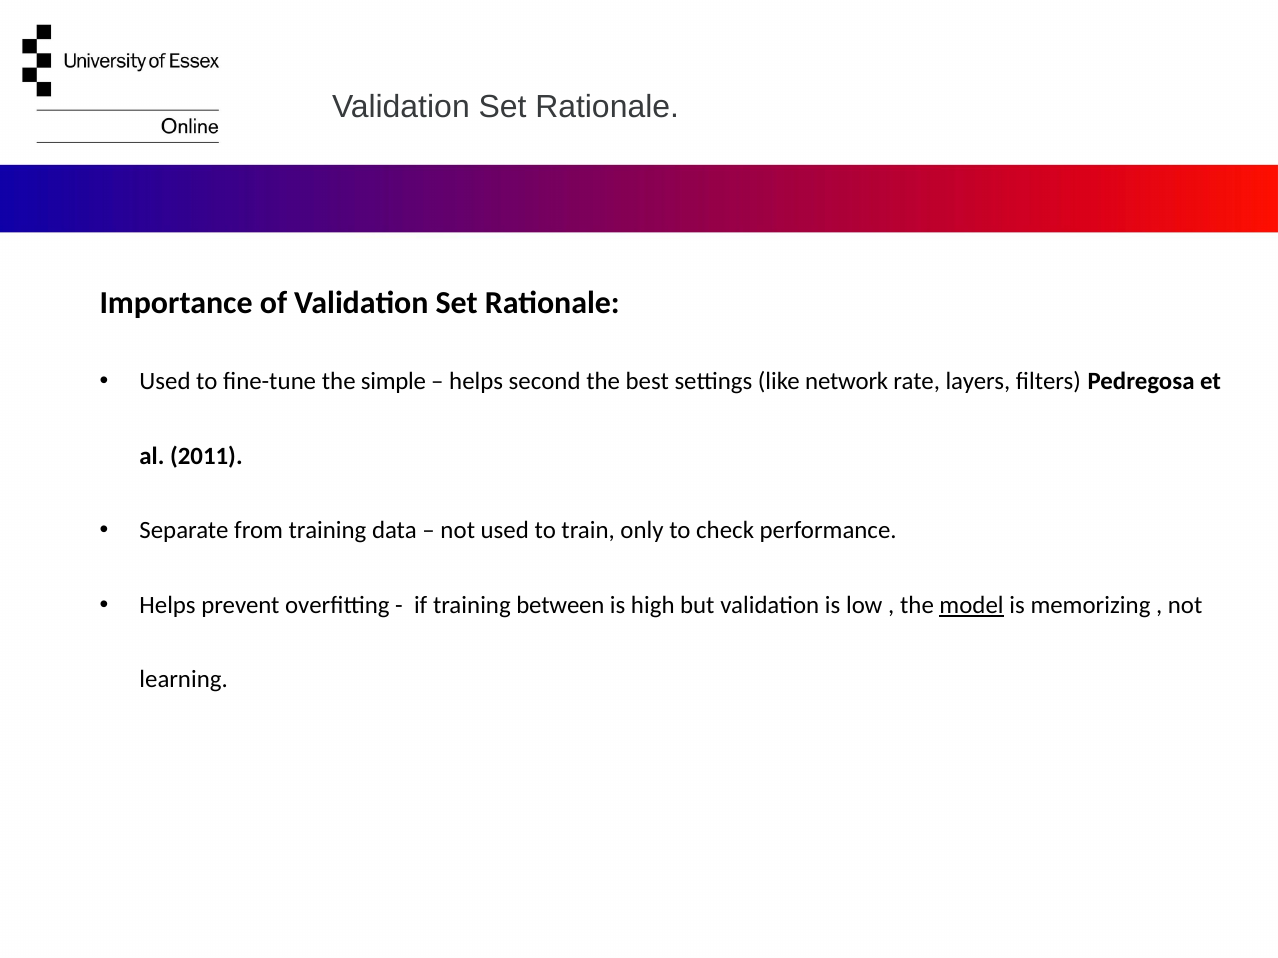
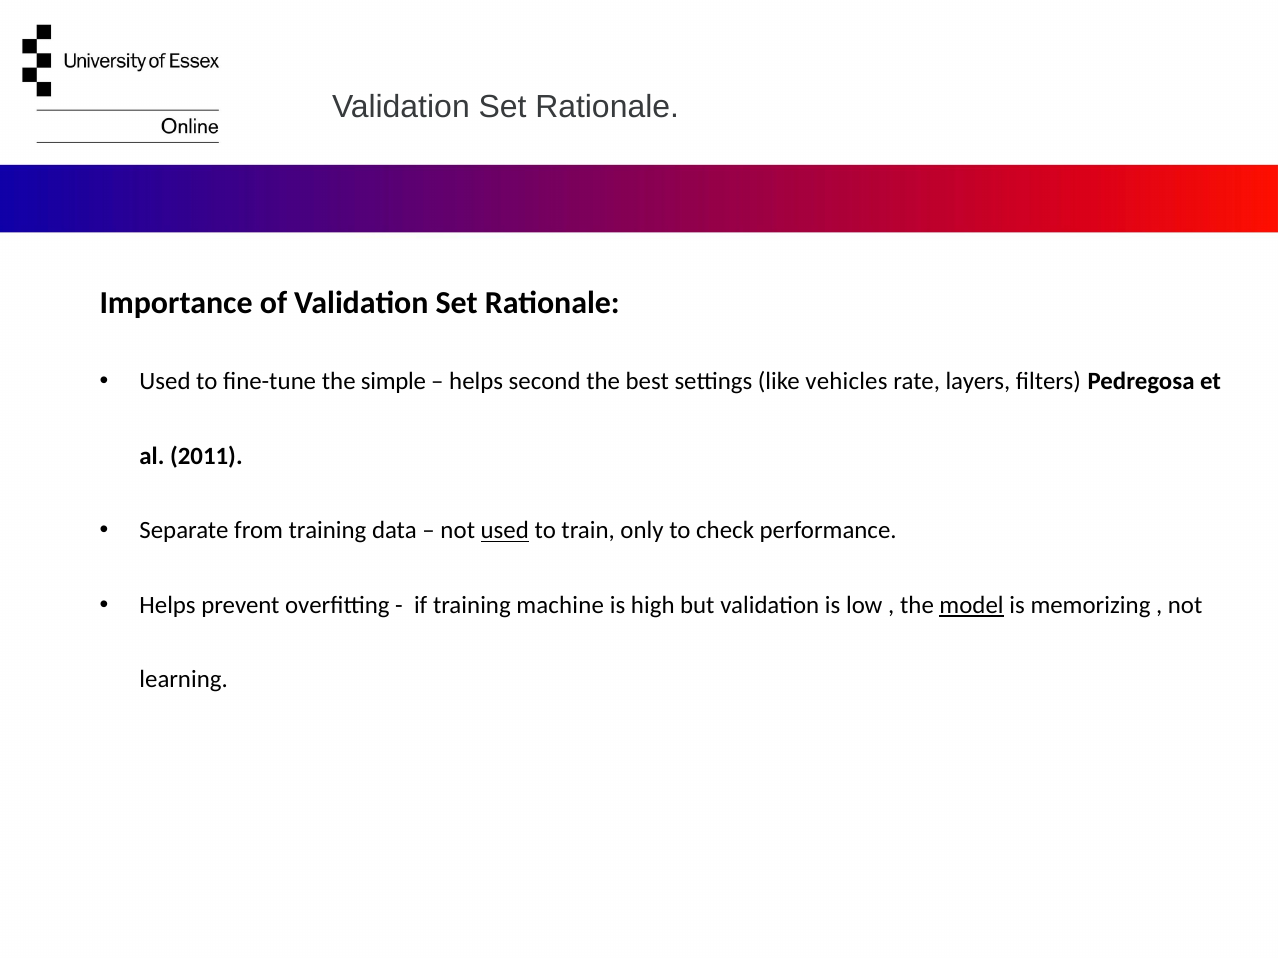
network: network -> vehicles
used at (505, 531) underline: none -> present
between: between -> machine
